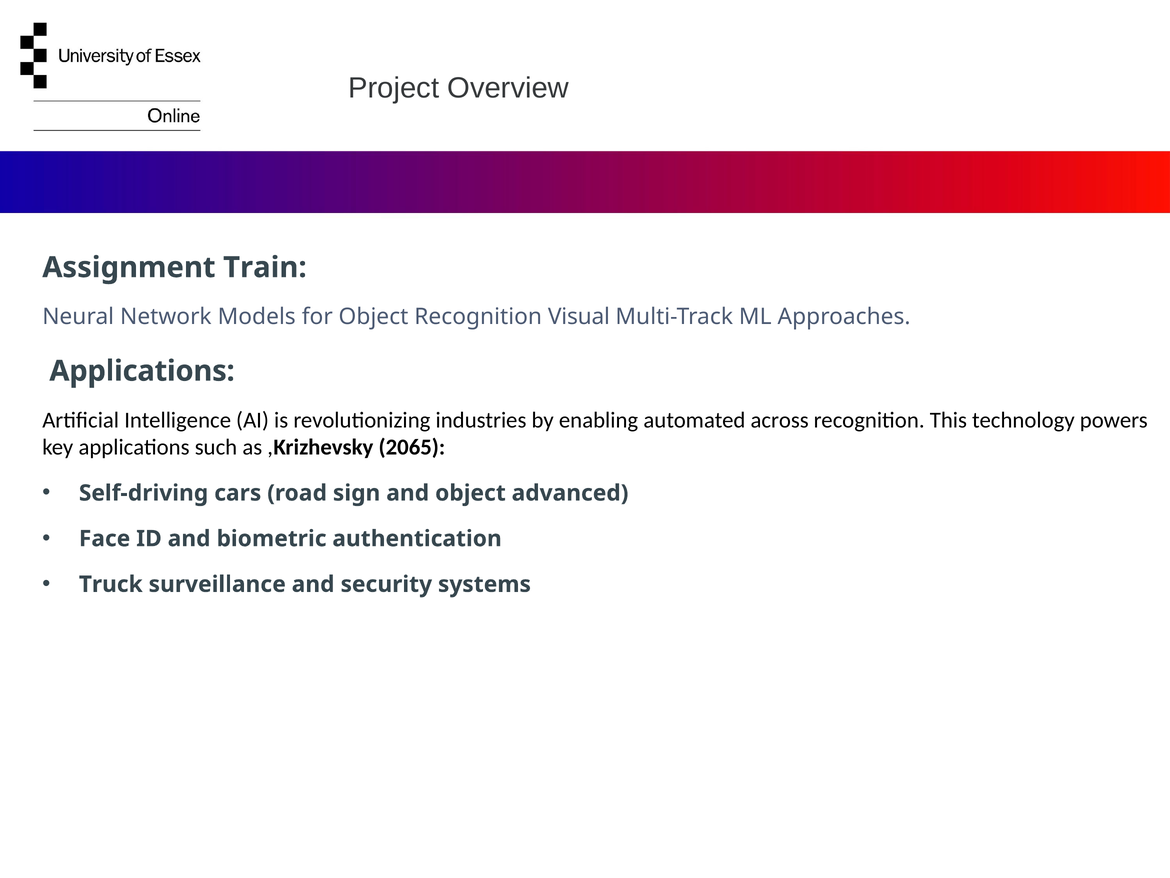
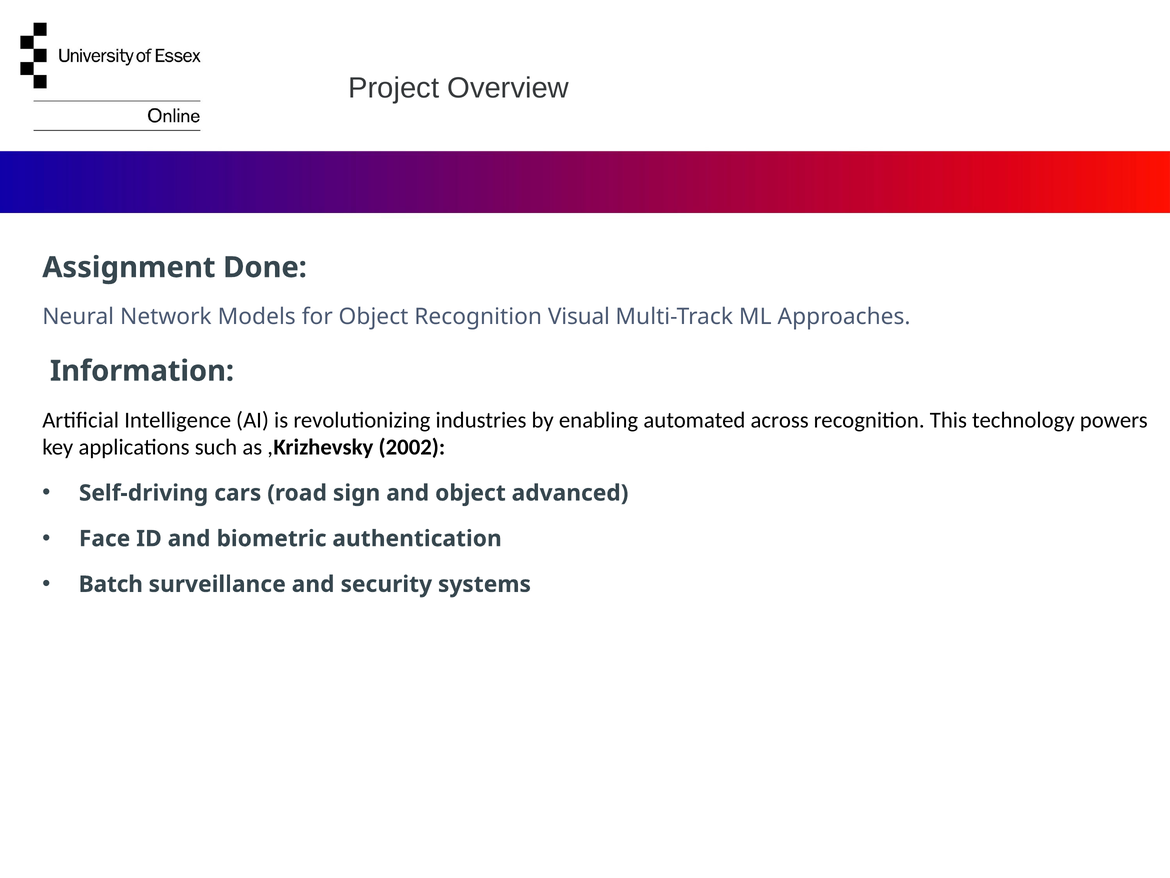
Train: Train -> Done
Applications at (142, 371): Applications -> Information
2065: 2065 -> 2002
Truck: Truck -> Batch
